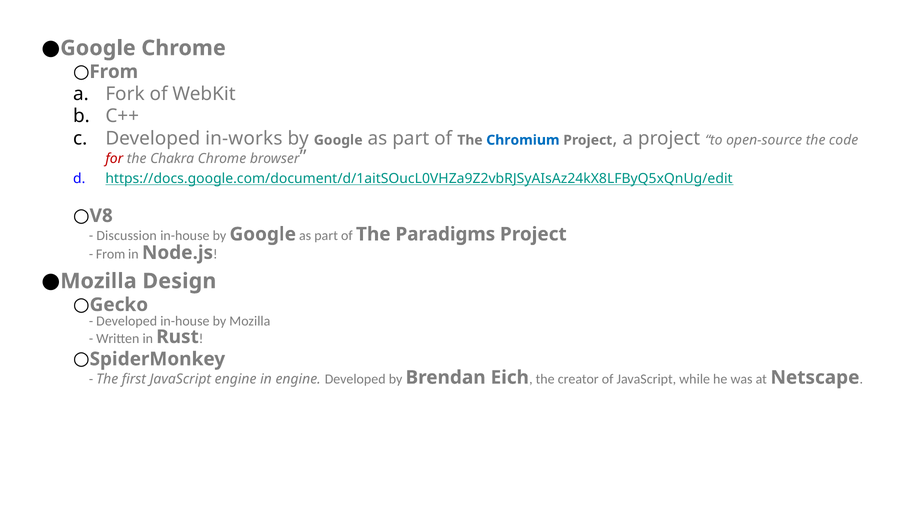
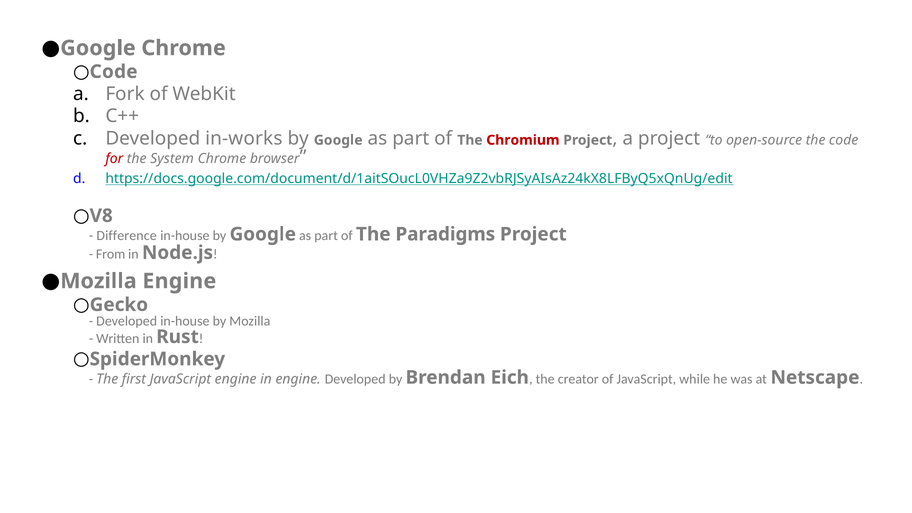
From at (114, 72): From -> Code
Chromium colour: blue -> red
Chakra: Chakra -> System
Discussion: Discussion -> Difference
Mozilla Design: Design -> Engine
